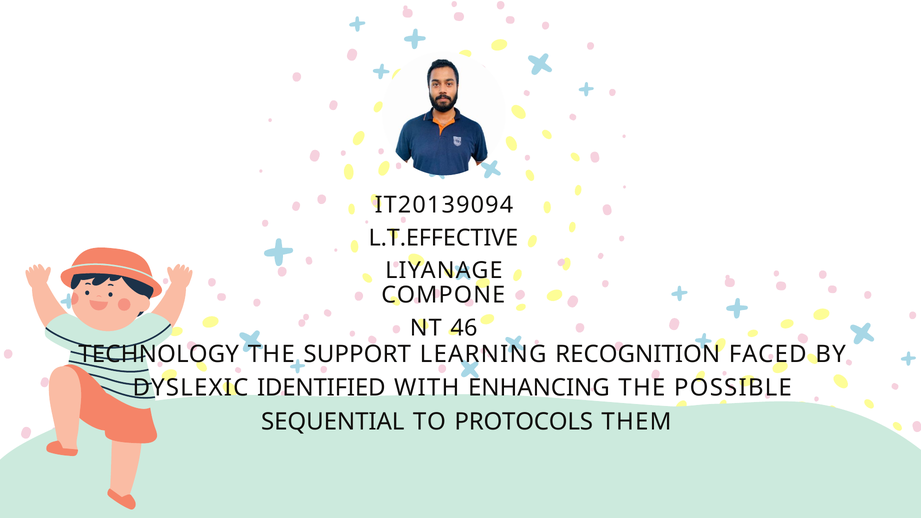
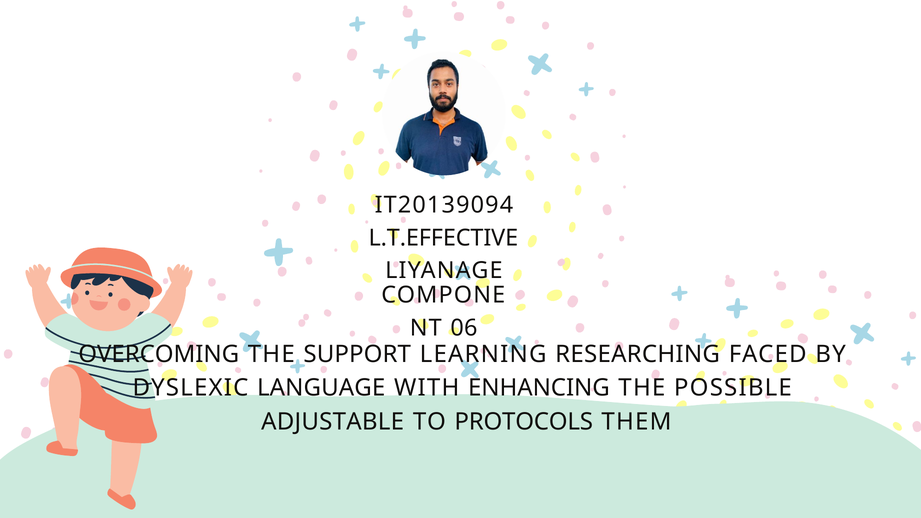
46: 46 -> 06
TECHNOLOGY: TECHNOLOGY -> OVERCOMING
RECOGNITION: RECOGNITION -> RESEARCHING
IDENTIFIED: IDENTIFIED -> LANGUAGE
SEQUENTIAL: SEQUENTIAL -> ADJUSTABLE
